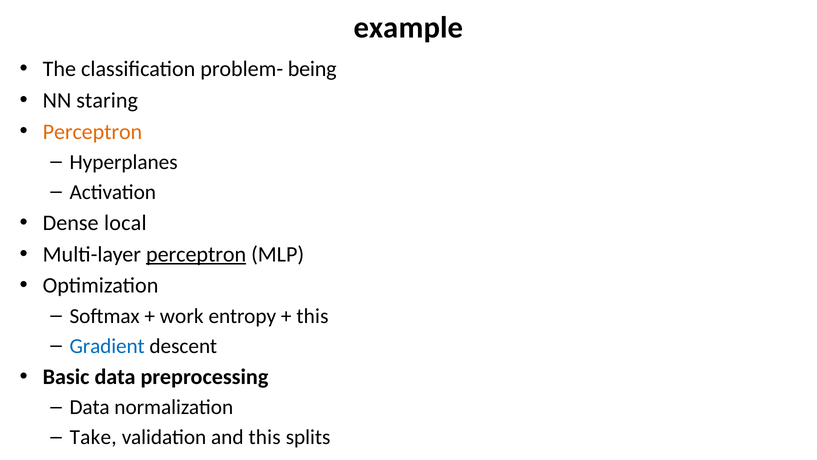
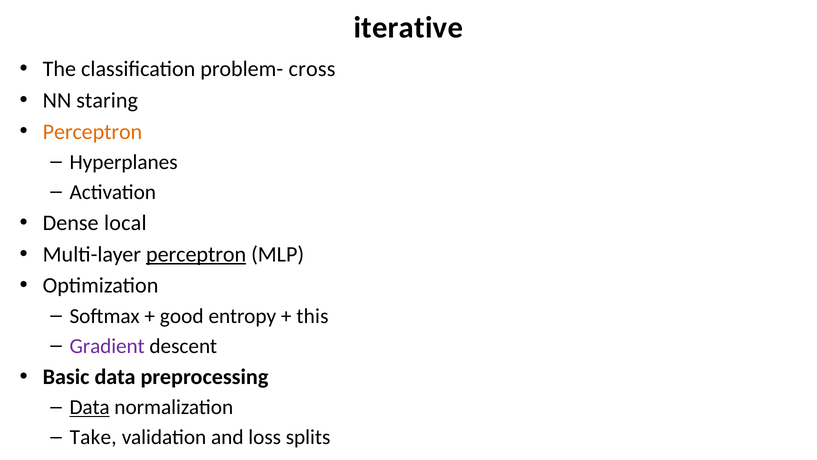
example: example -> iterative
being: being -> cross
work: work -> good
Gradient colour: blue -> purple
Data at (90, 407) underline: none -> present
and this: this -> loss
